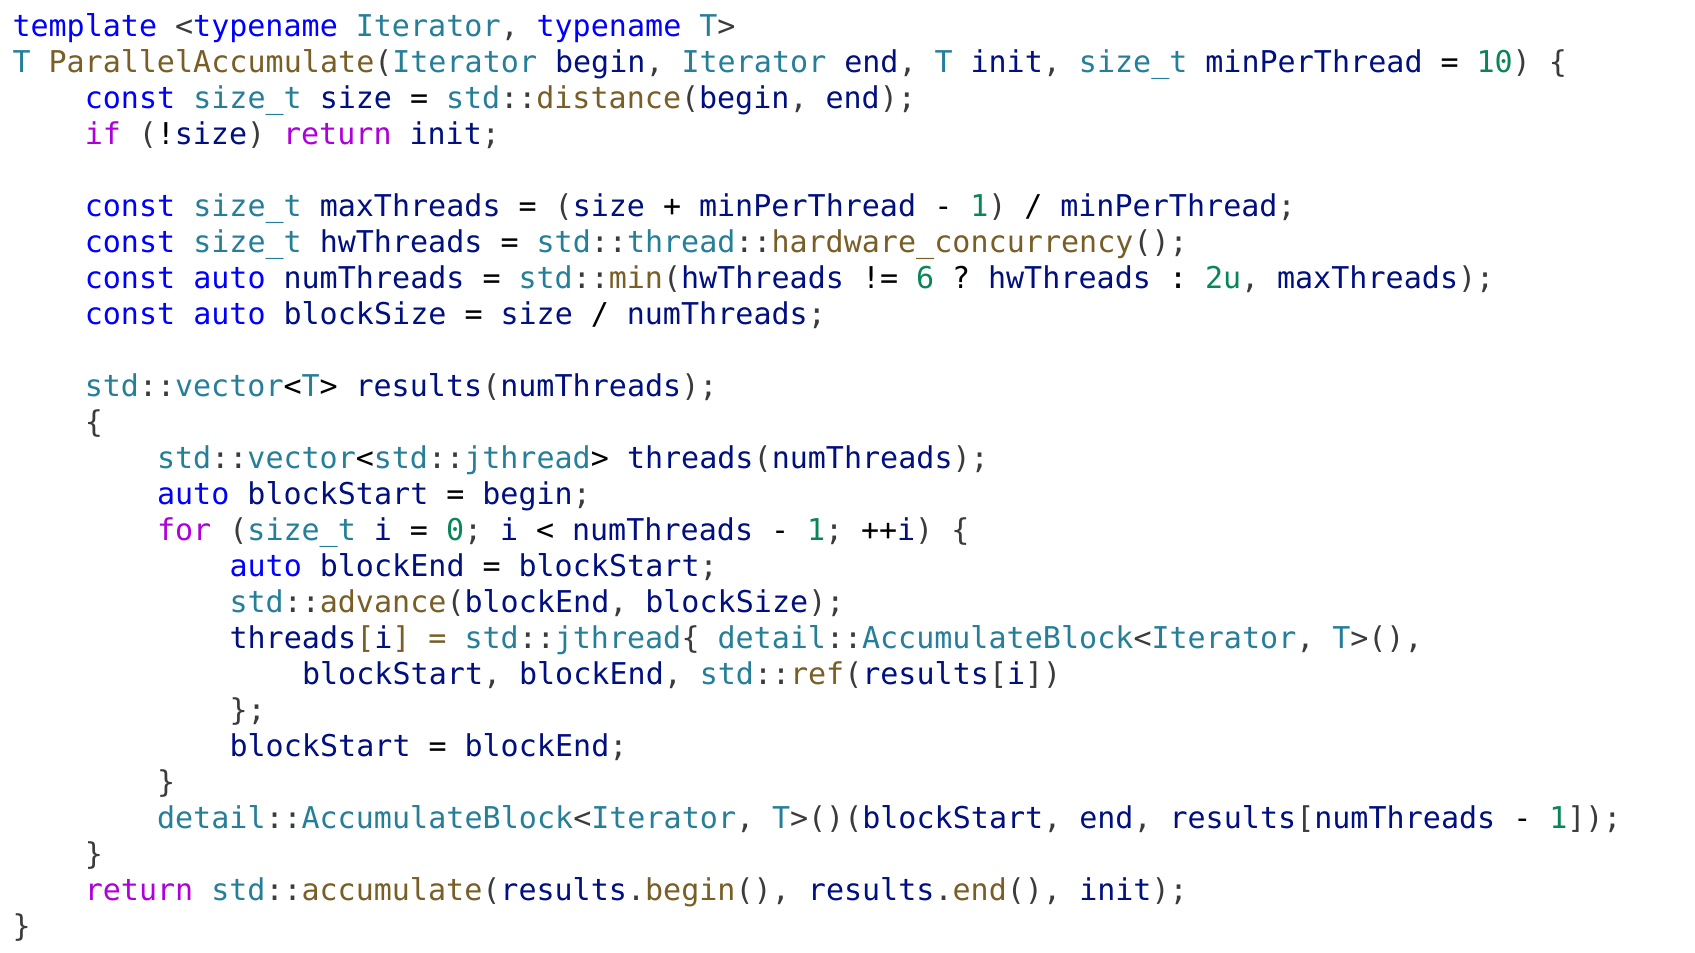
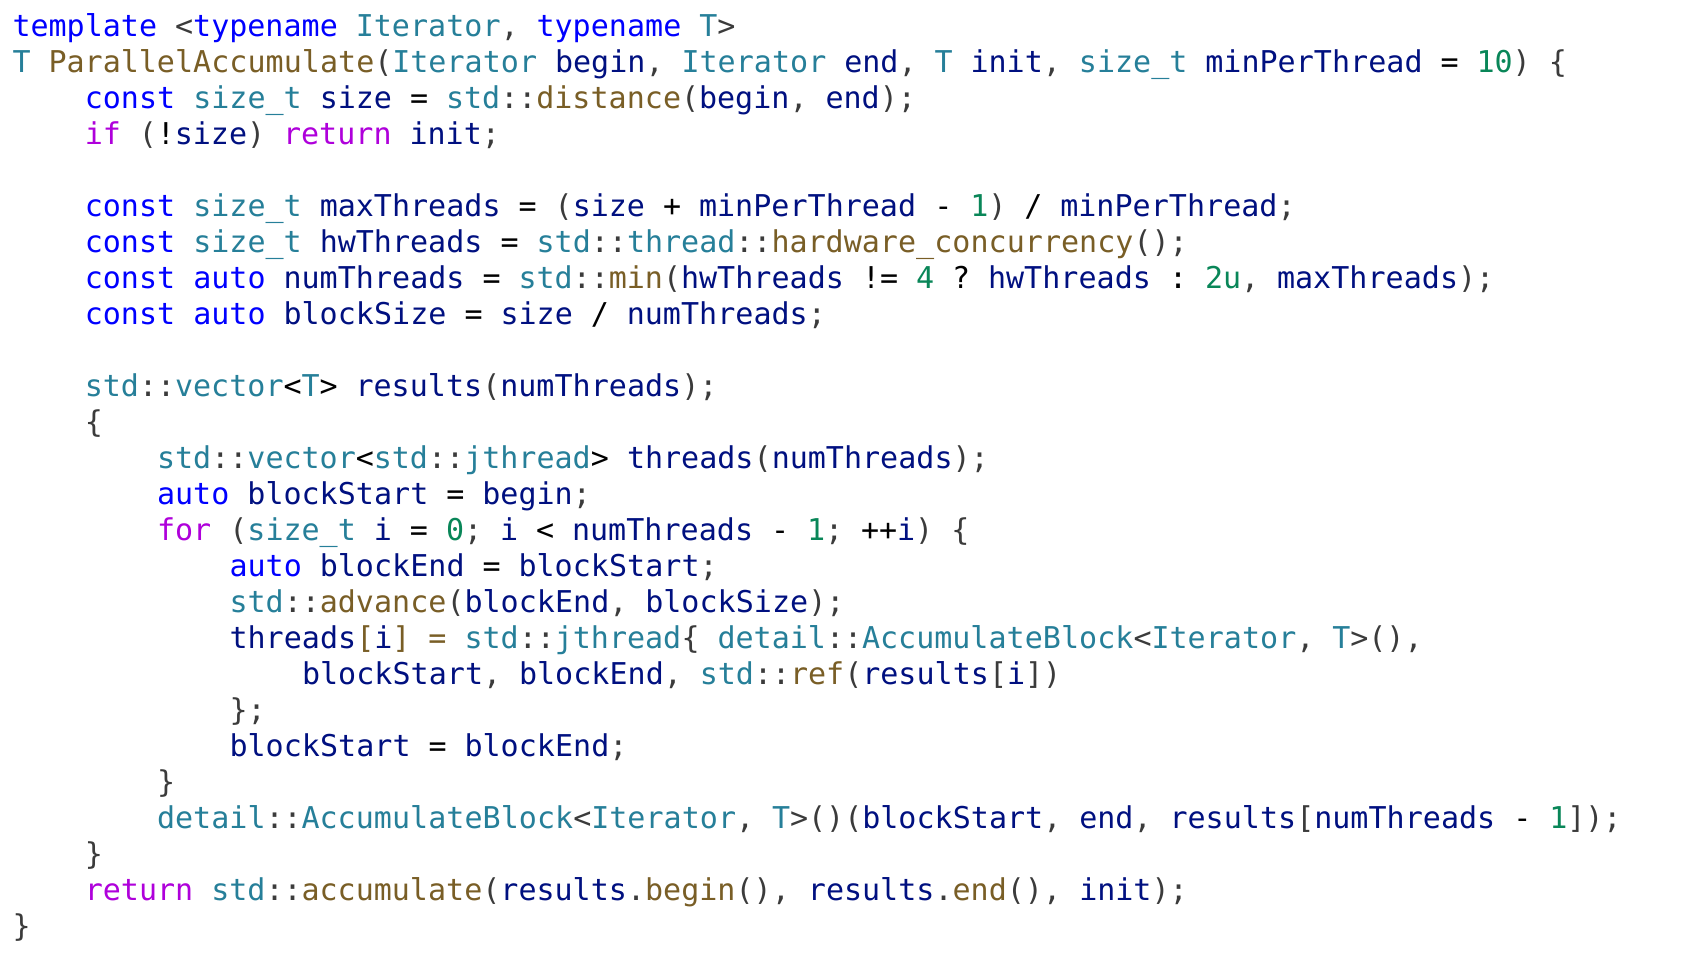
6: 6 -> 4
